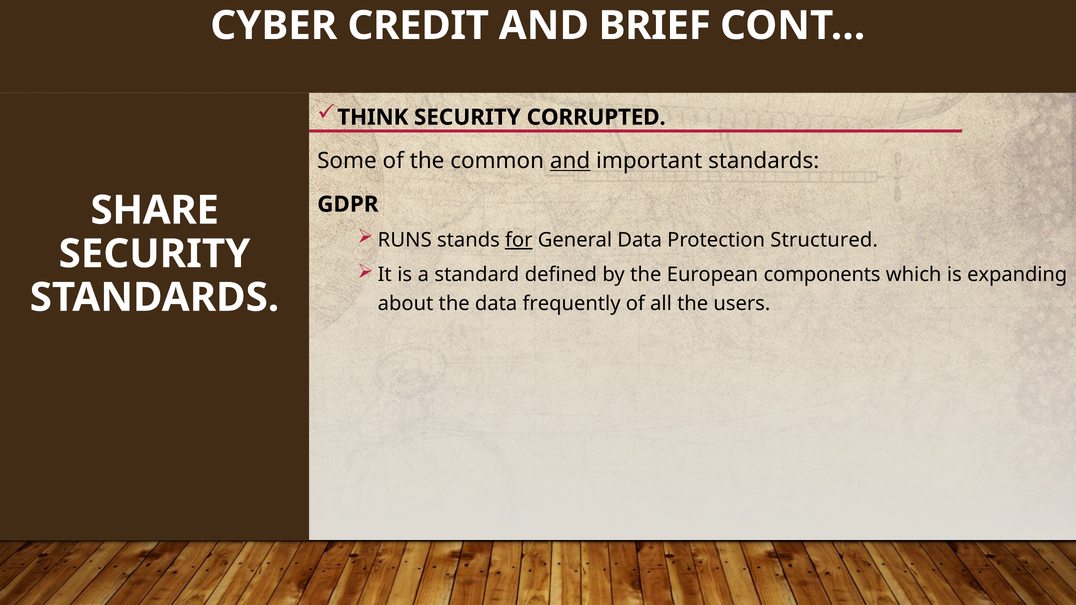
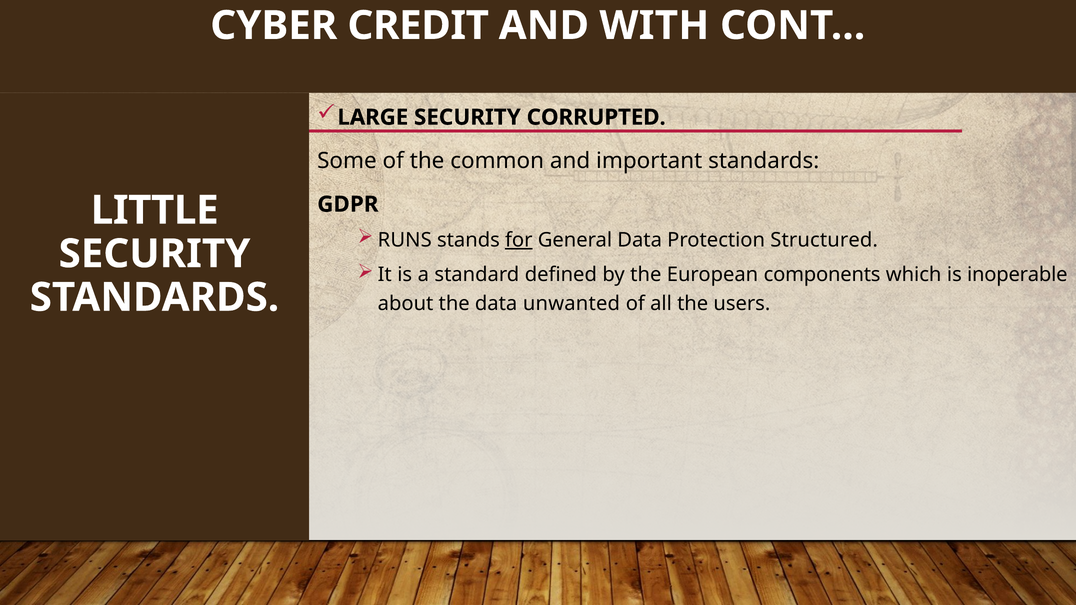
BRIEF: BRIEF -> WITH
THINK: THINK -> LARGE
and at (570, 161) underline: present -> none
SHARE: SHARE -> LITTLE
expanding: expanding -> inoperable
frequently: frequently -> unwanted
